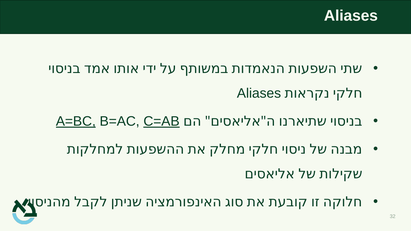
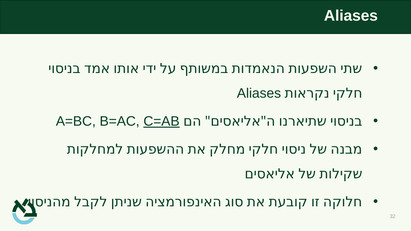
A=BC underline: present -> none
